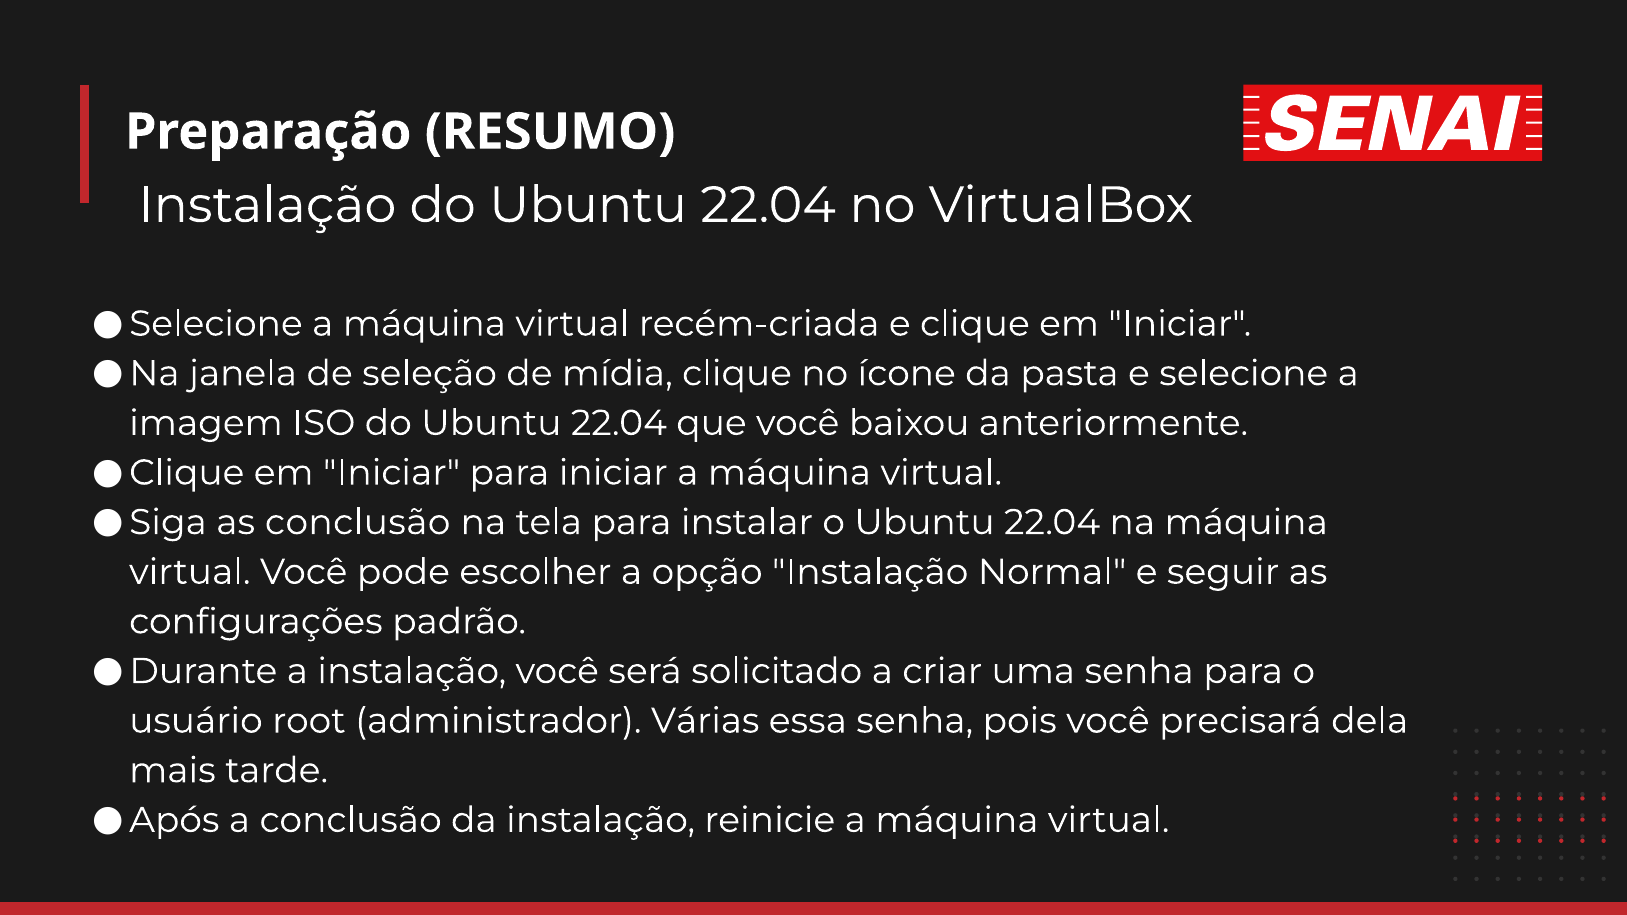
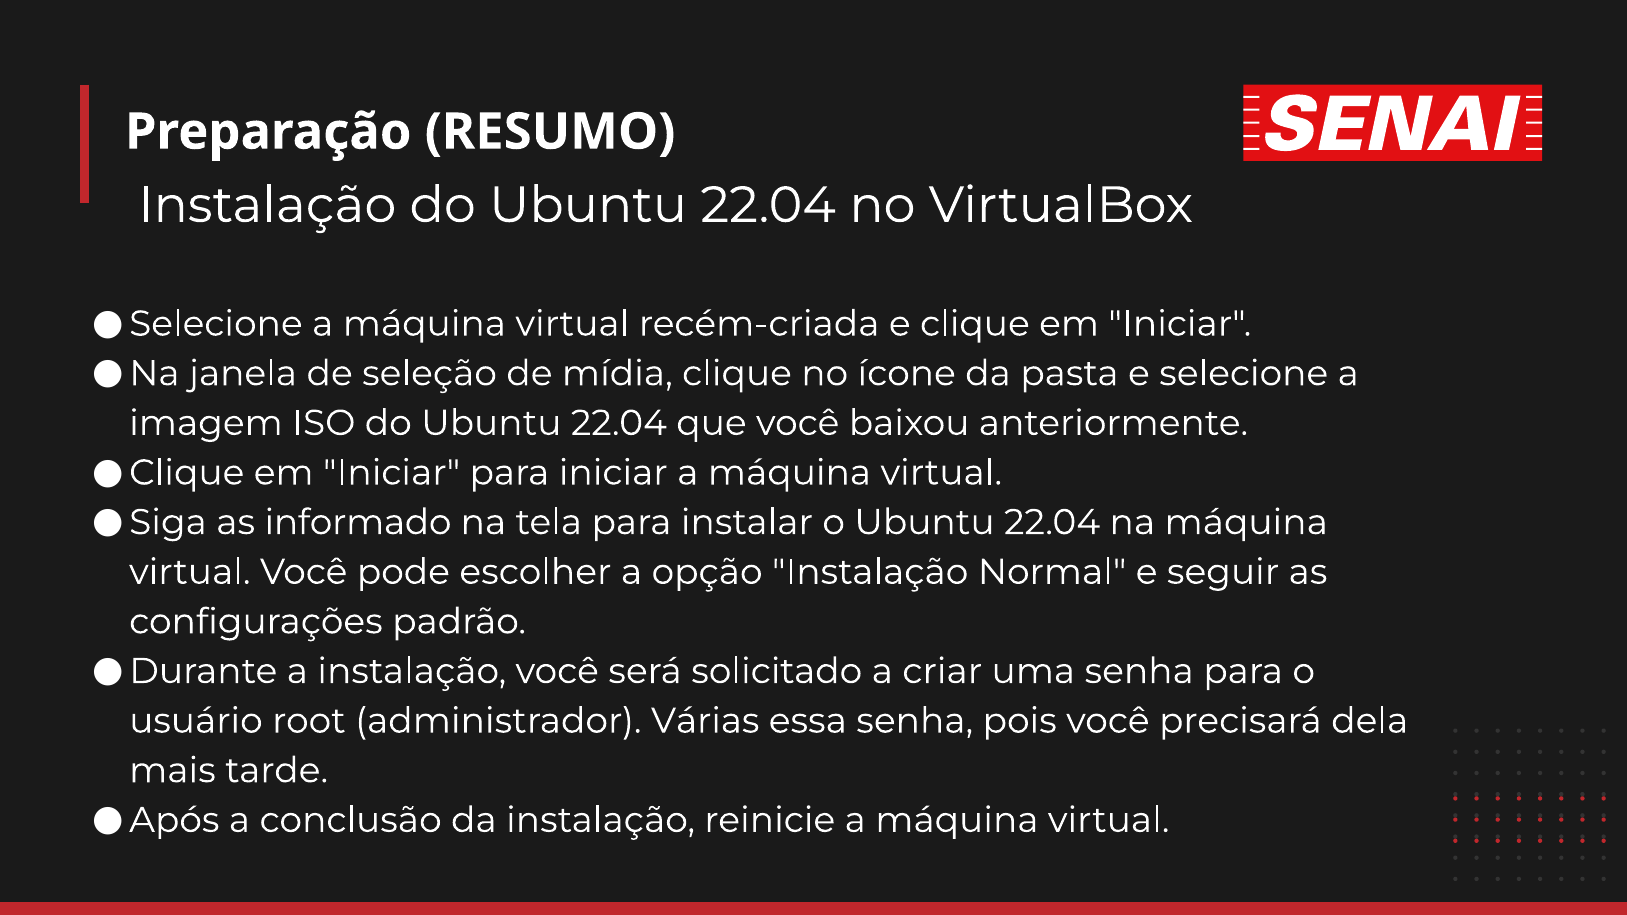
as conclusão: conclusão -> informado
